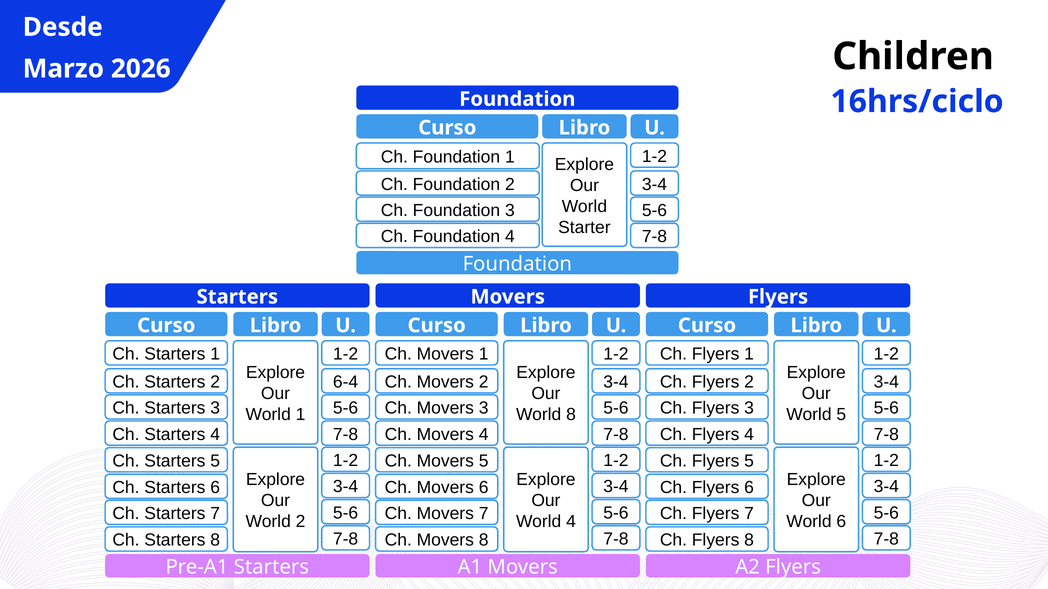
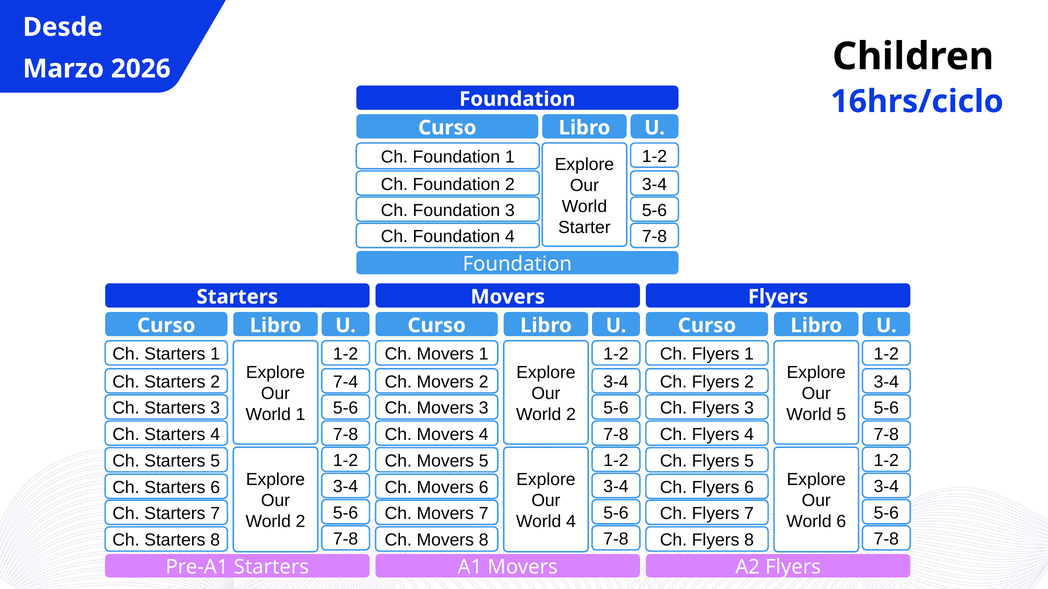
6-4: 6-4 -> 7-4
8 at (571, 415): 8 -> 2
